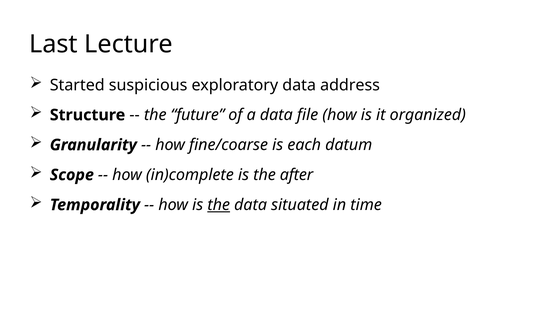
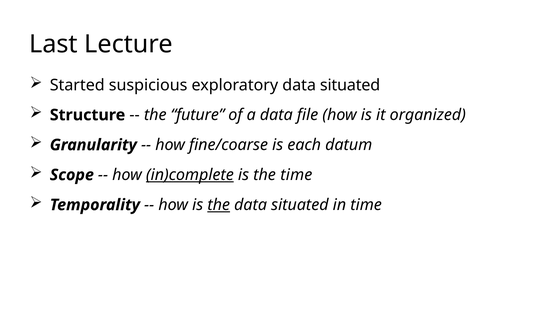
exploratory data address: address -> situated
in)complete underline: none -> present
the after: after -> time
